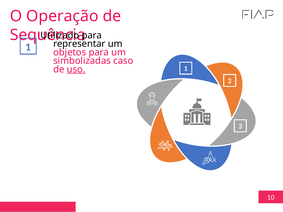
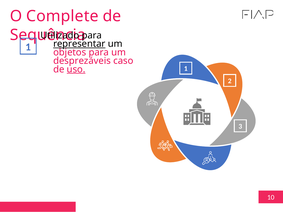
Operação: Operação -> Complete
representar underline: none -> present
simbolizadas: simbolizadas -> desprezáveis
